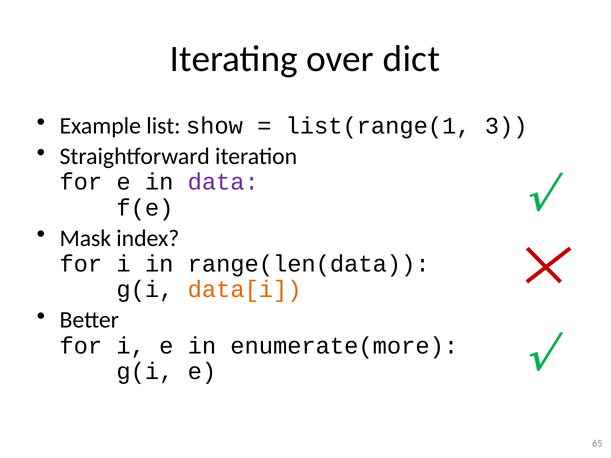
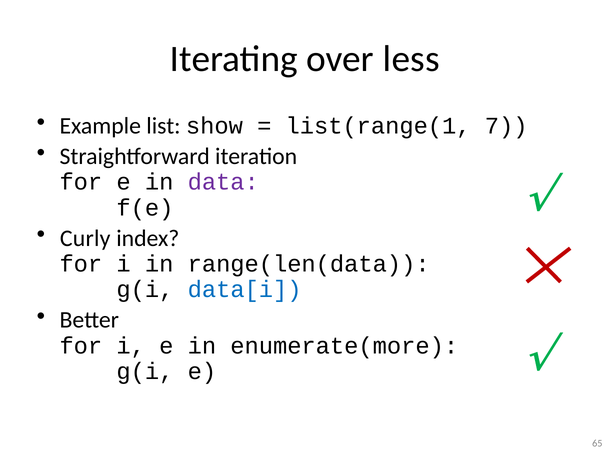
dict: dict -> less
3: 3 -> 7
Mask: Mask -> Curly
data[i colour: orange -> blue
